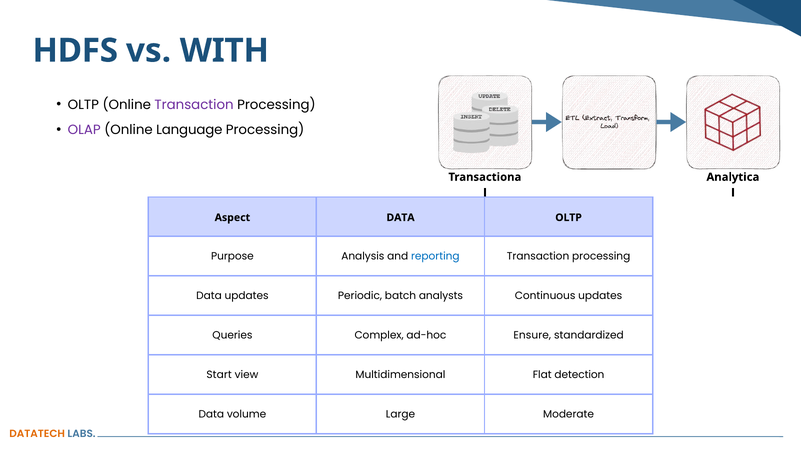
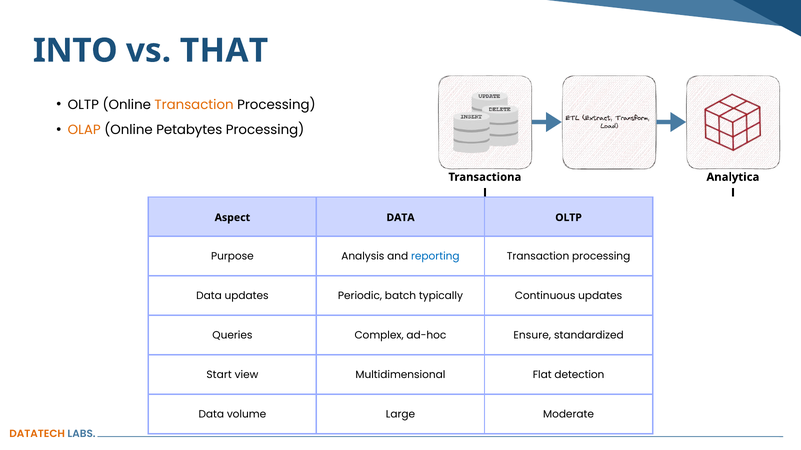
HDFS: HDFS -> INTO
WITH: WITH -> THAT
Transaction at (194, 105) colour: purple -> orange
OLAP colour: purple -> orange
Language: Language -> Petabytes
analysts: analysts -> typically
